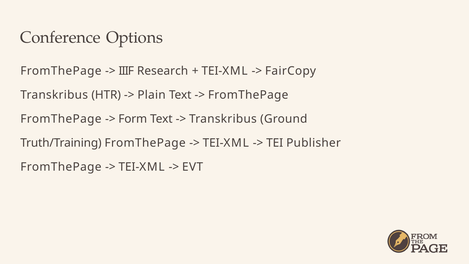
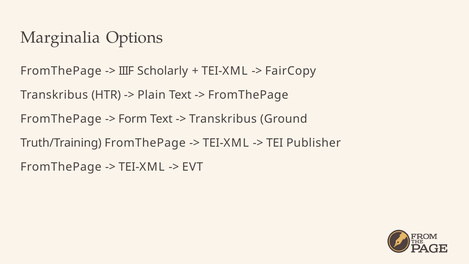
Conference: Conference -> Marginalia
Research: Research -> Scholarly
